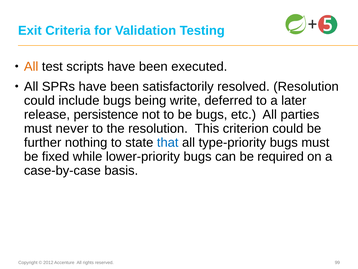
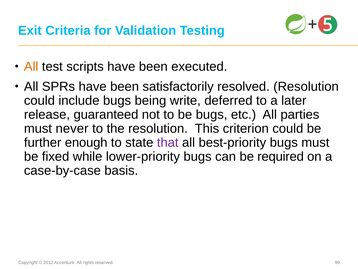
persistence: persistence -> guaranteed
nothing: nothing -> enough
that colour: blue -> purple
type-priority: type-priority -> best-priority
